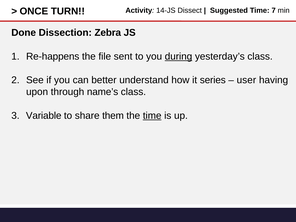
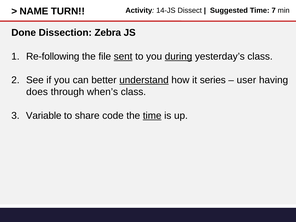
ONCE: ONCE -> NAME
Re-happens: Re-happens -> Re-following
sent underline: none -> present
understand underline: none -> present
upon: upon -> does
name’s: name’s -> when’s
them: them -> code
